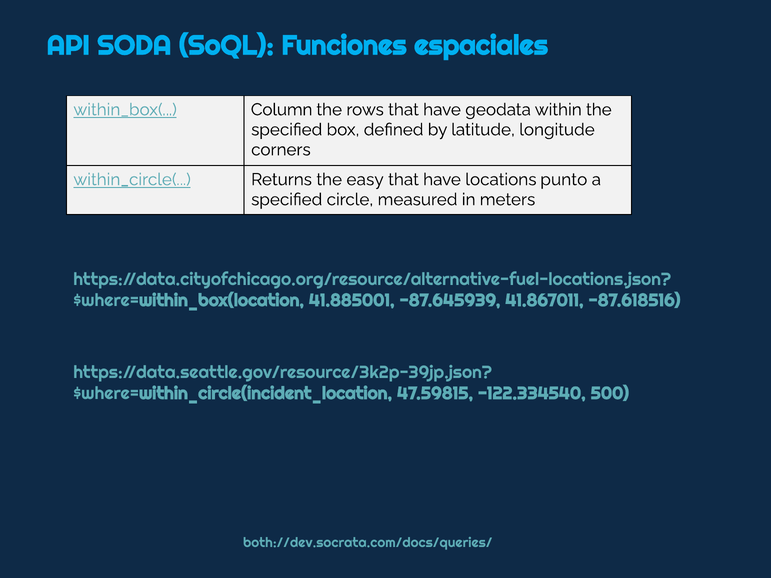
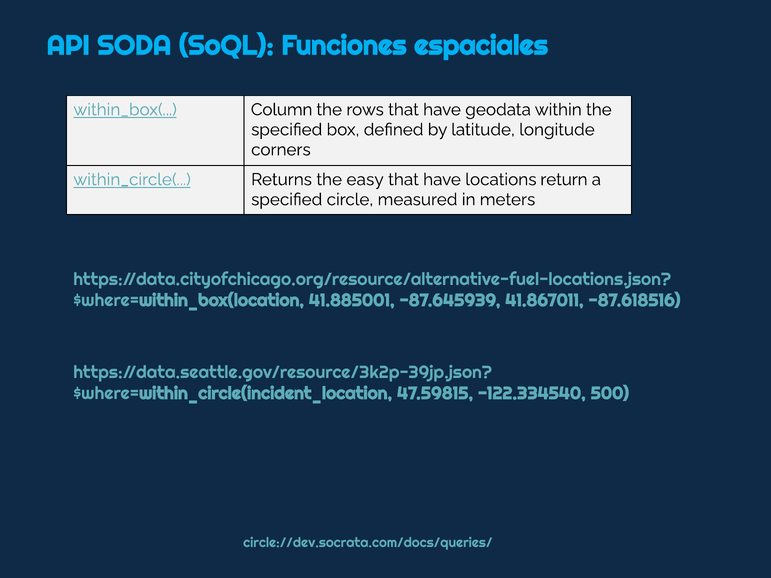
punto: punto -> return
both://dev.socrata.com/docs/queries/: both://dev.socrata.com/docs/queries/ -> circle://dev.socrata.com/docs/queries/
